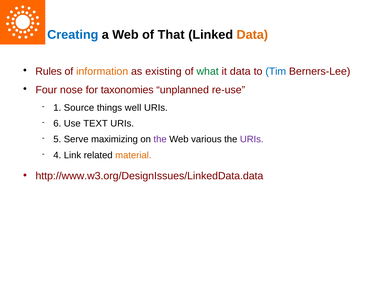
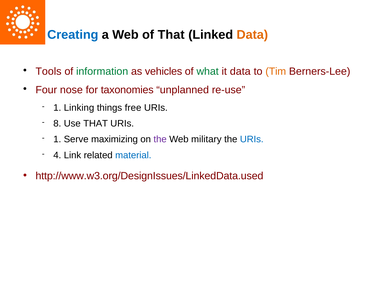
Rules: Rules -> Tools
information colour: orange -> green
existing: existing -> vehicles
Tim colour: blue -> orange
Source: Source -> Linking
well: well -> free
6: 6 -> 8
Use TEXT: TEXT -> THAT
5 at (57, 140): 5 -> 1
various: various -> military
URIs at (252, 140) colour: purple -> blue
material colour: orange -> blue
http://www.w3.org/DesignIssues/LinkedData.data: http://www.w3.org/DesignIssues/LinkedData.data -> http://www.w3.org/DesignIssues/LinkedData.used
